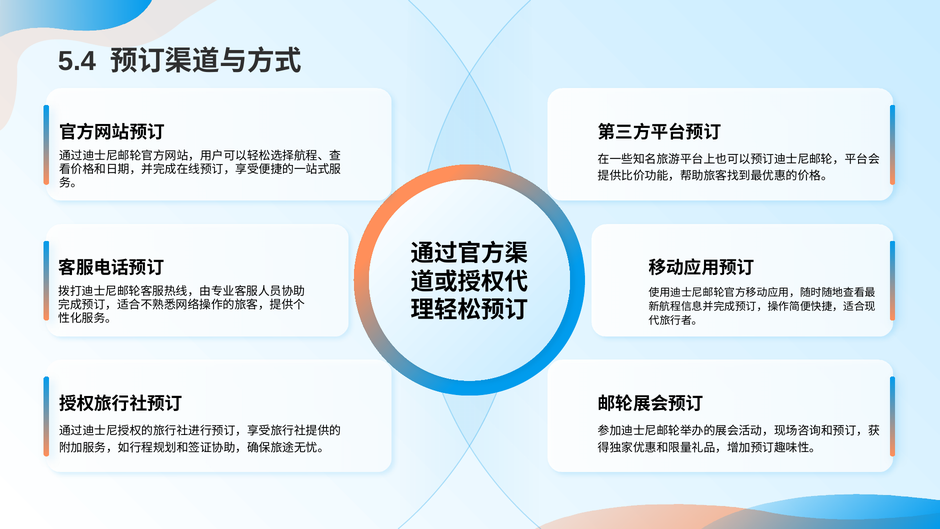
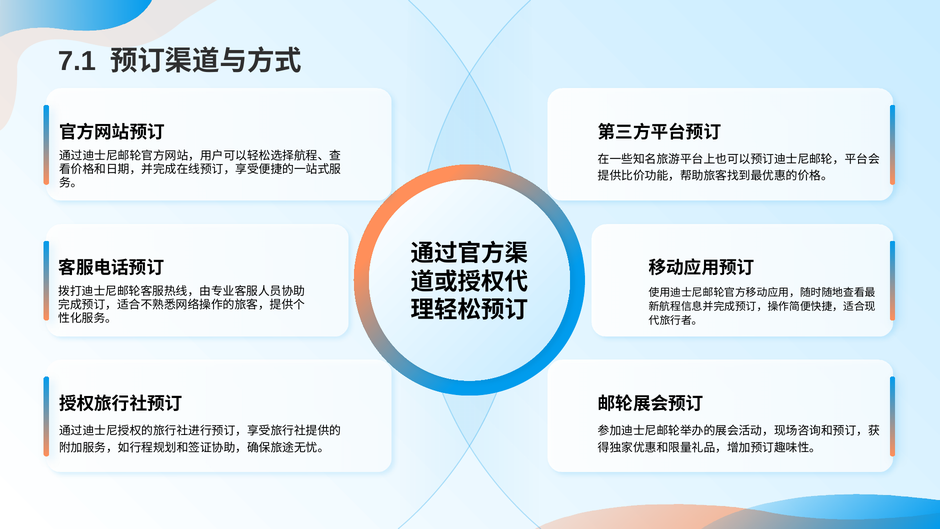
5.4: 5.4 -> 7.1
